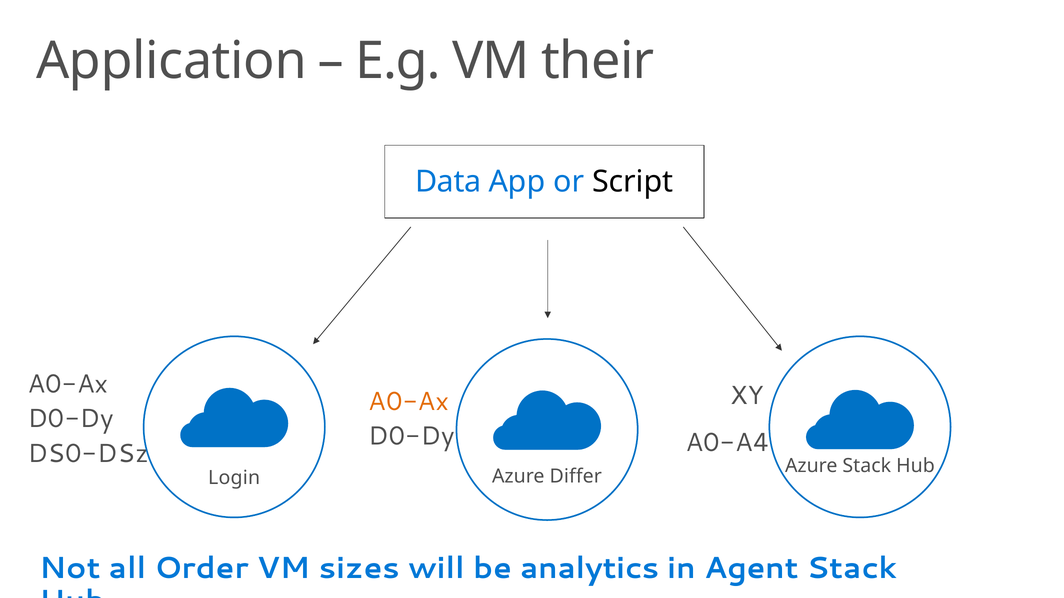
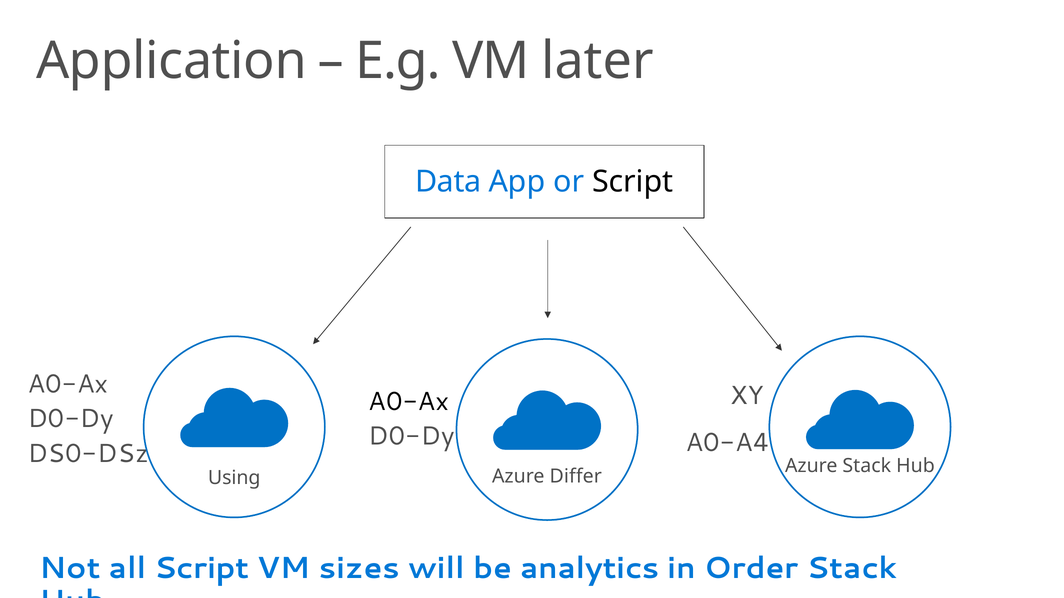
their: their -> later
A0-Ax at (409, 402) colour: orange -> black
Login: Login -> Using
all Order: Order -> Script
Agent: Agent -> Order
